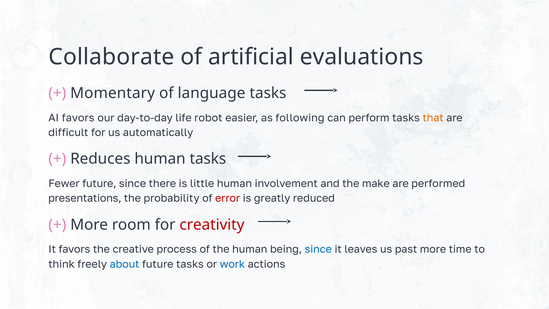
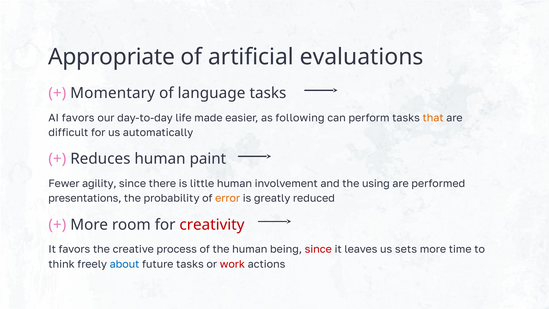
Collaborate: Collaborate -> Appropriate
robot: robot -> made
human tasks: tasks -> paint
Fewer future: future -> agility
make: make -> using
error colour: red -> orange
since at (318, 249) colour: blue -> red
past: past -> sets
work colour: blue -> red
